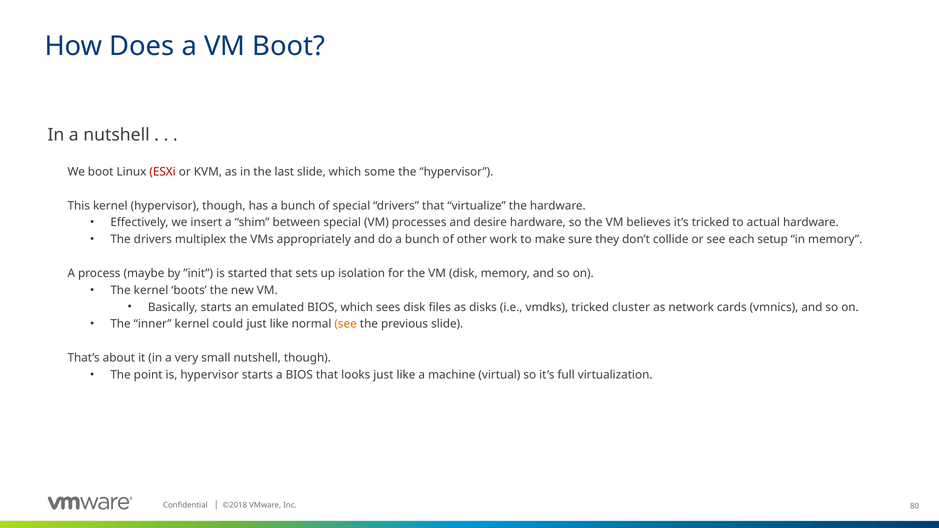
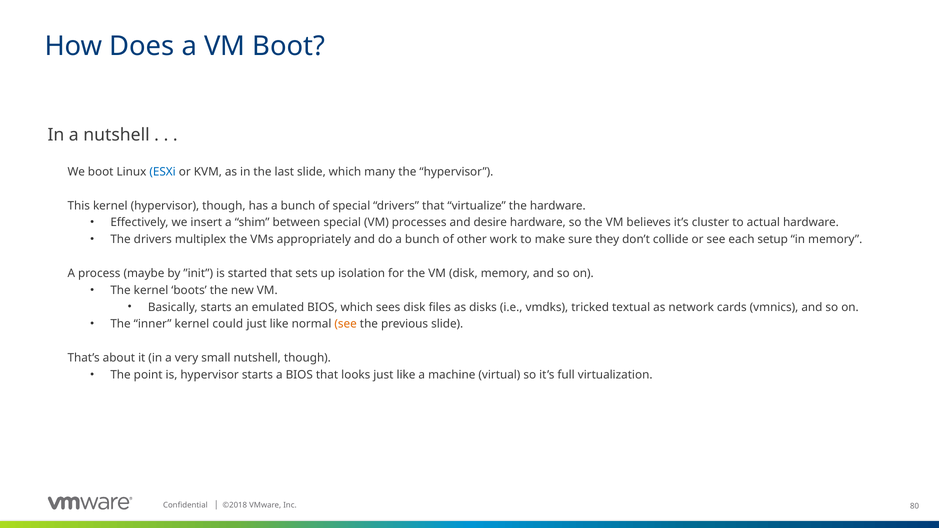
ESXi colour: red -> blue
some: some -> many
it’s tricked: tricked -> cluster
cluster: cluster -> textual
